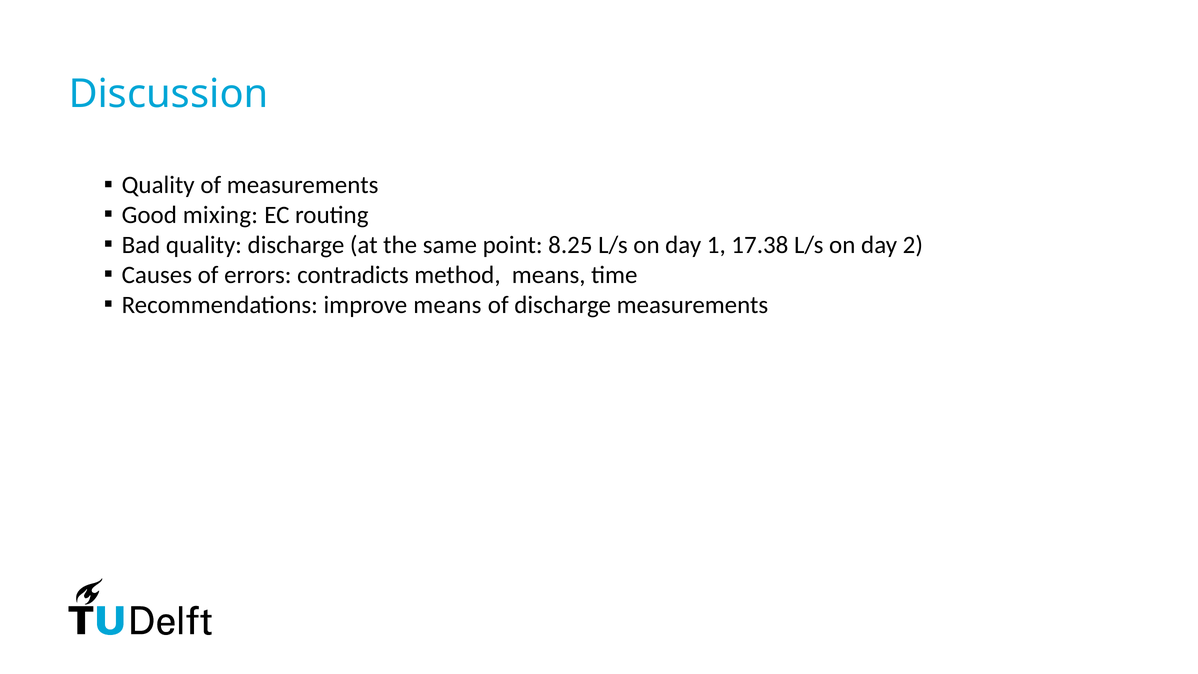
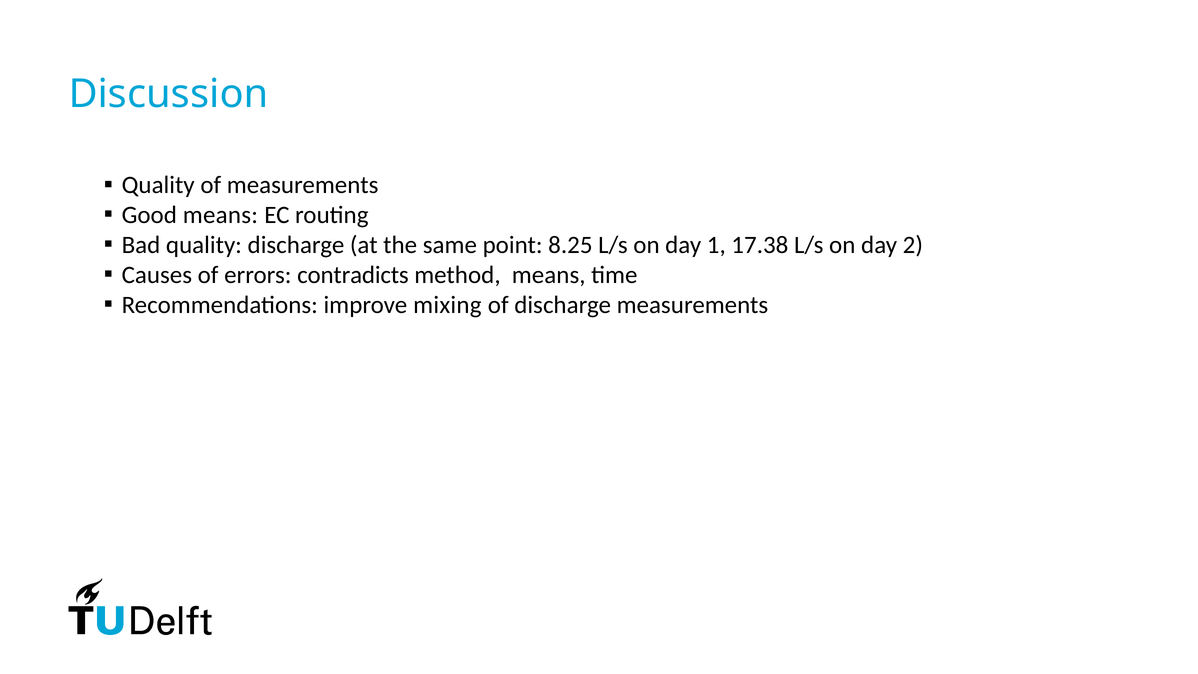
Good mixing: mixing -> means
improve means: means -> mixing
